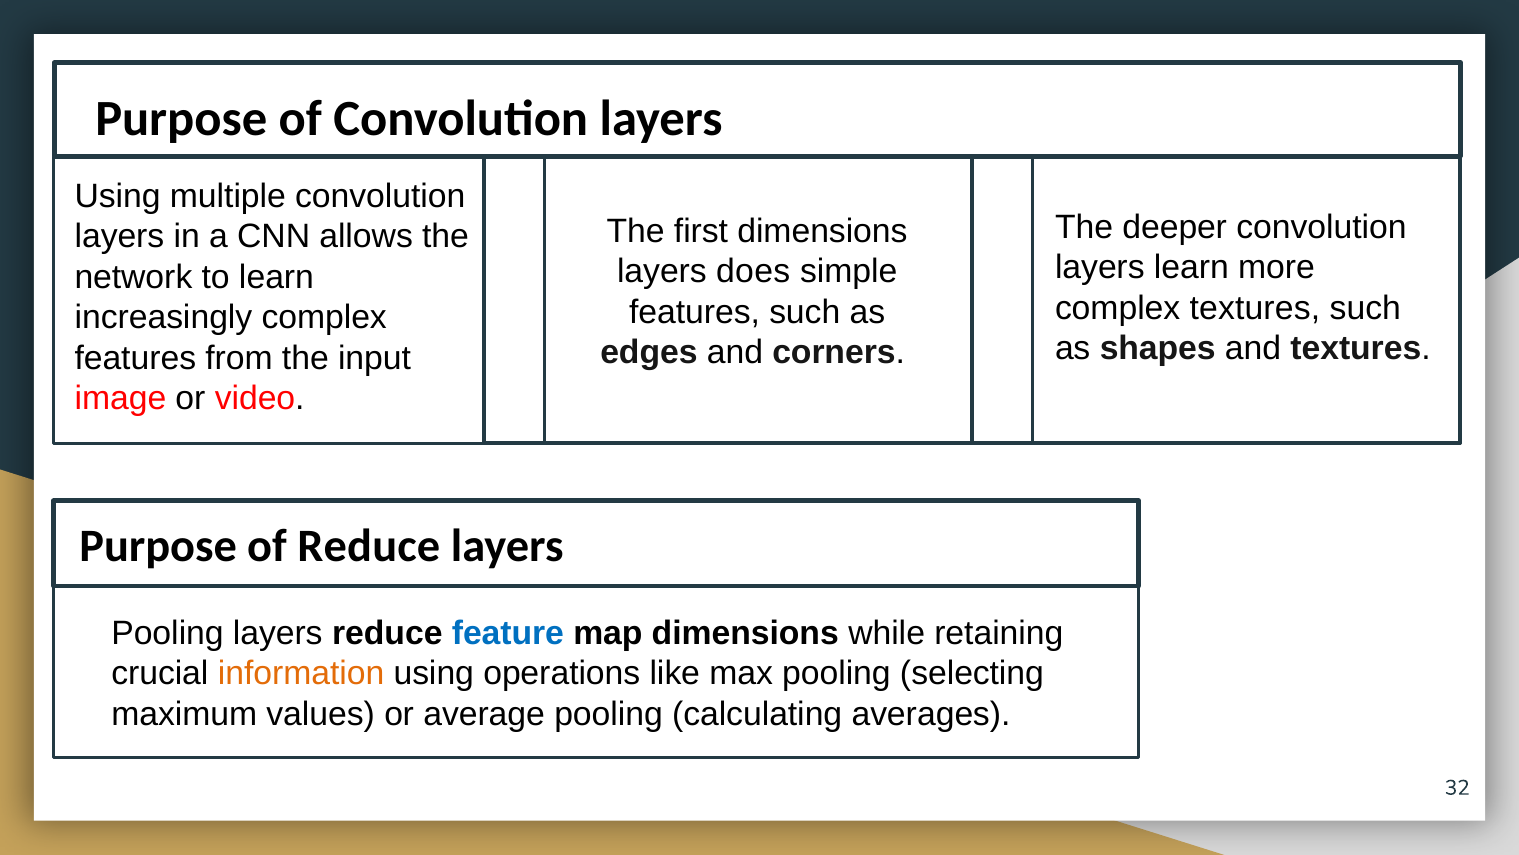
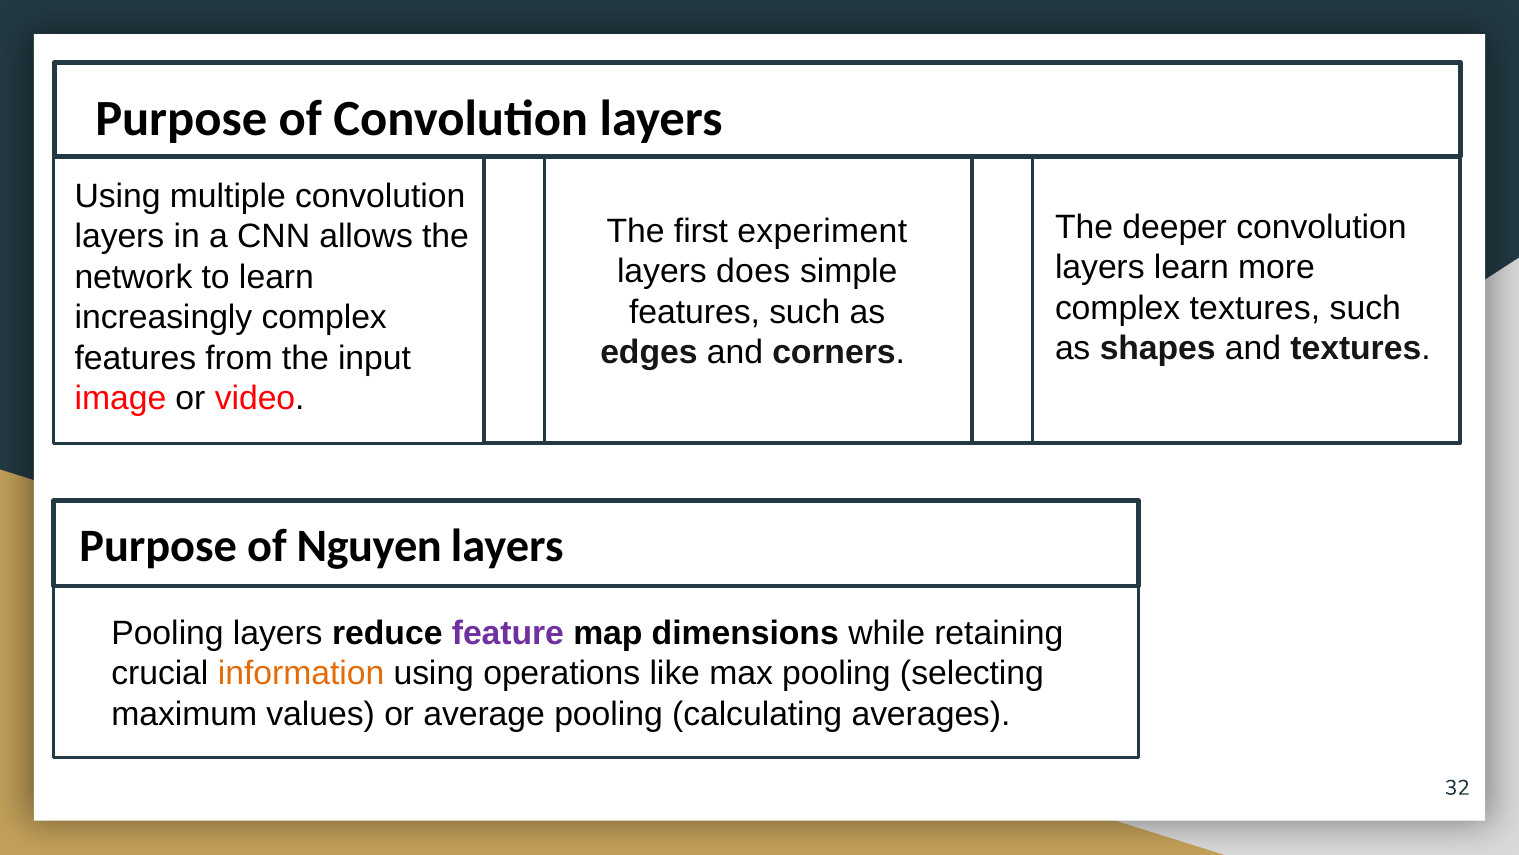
first dimensions: dimensions -> experiment
of Reduce: Reduce -> Nguyen
feature colour: blue -> purple
